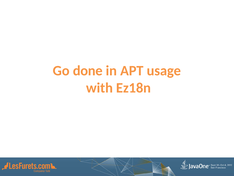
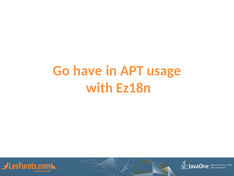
done: done -> have
